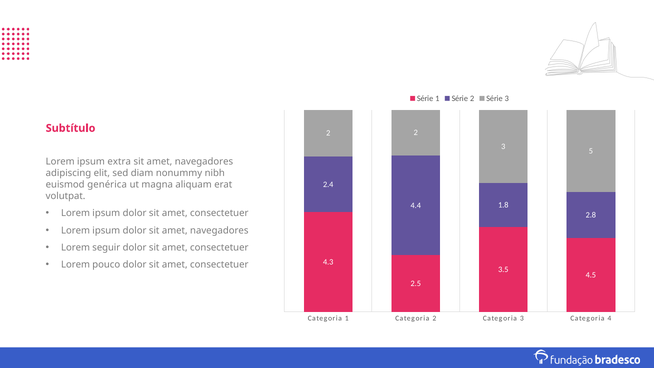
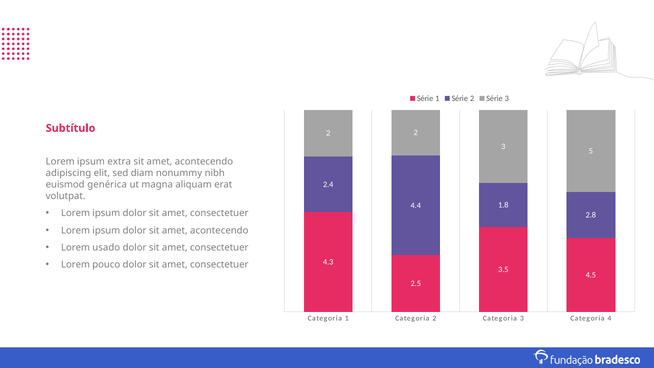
navegadores at (204, 162): navegadores -> acontecendo
dolor sit amet navegadores: navegadores -> acontecendo
seguir: seguir -> usado
